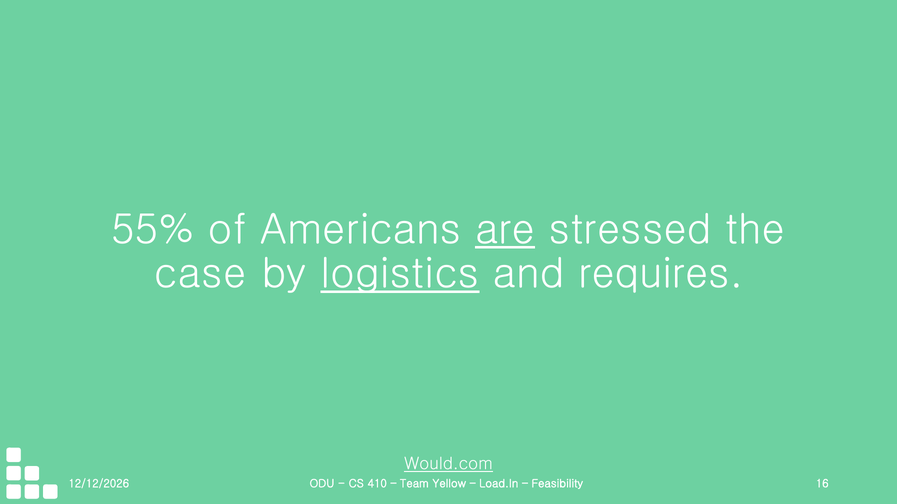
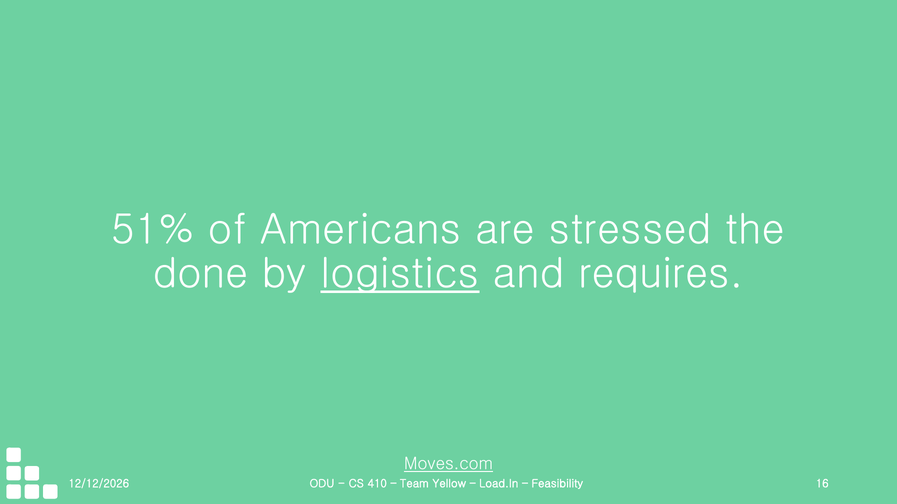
55%: 55% -> 51%
are underline: present -> none
case: case -> done
Would.com: Would.com -> Moves.com
